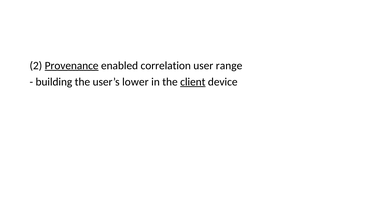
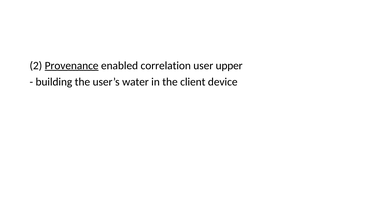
range: range -> upper
lower: lower -> water
client underline: present -> none
